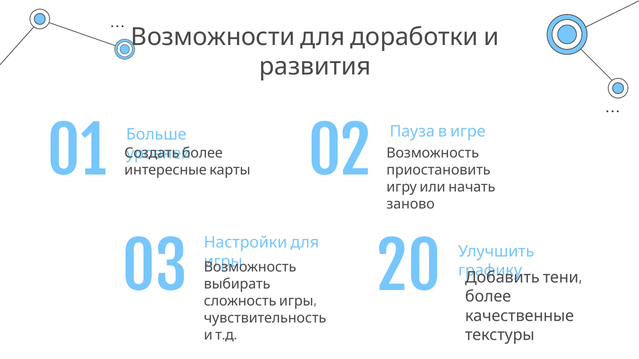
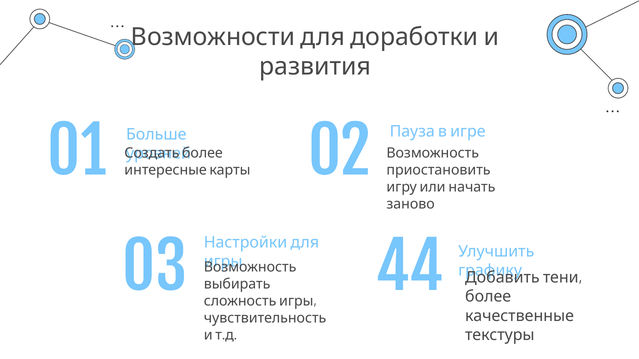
20: 20 -> 44
